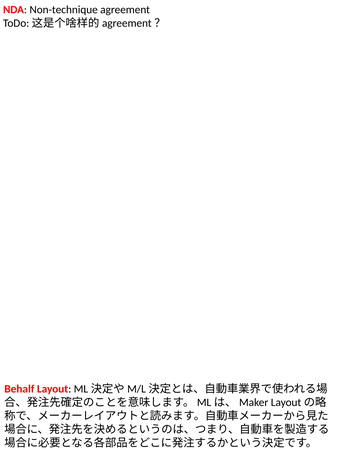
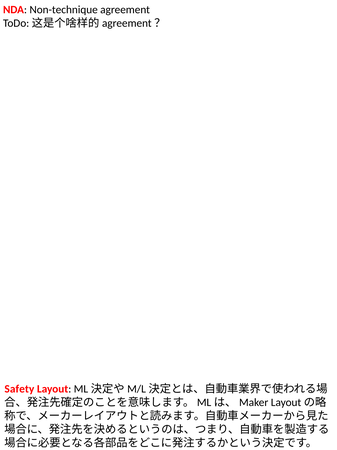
Behalf: Behalf -> Safety
